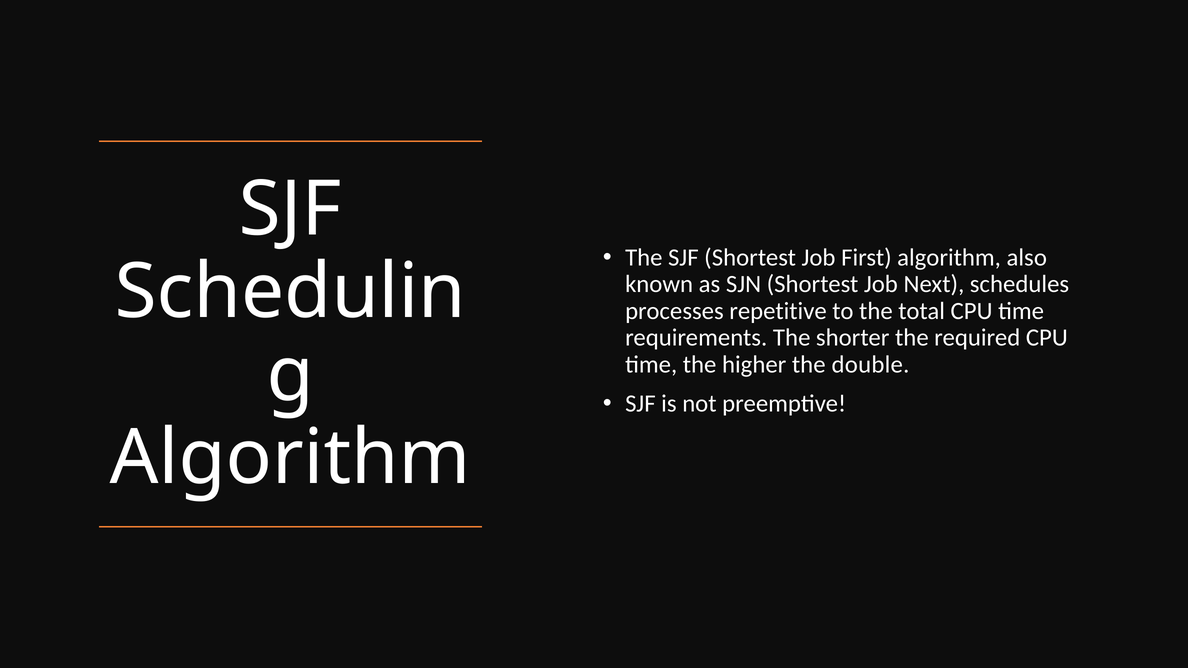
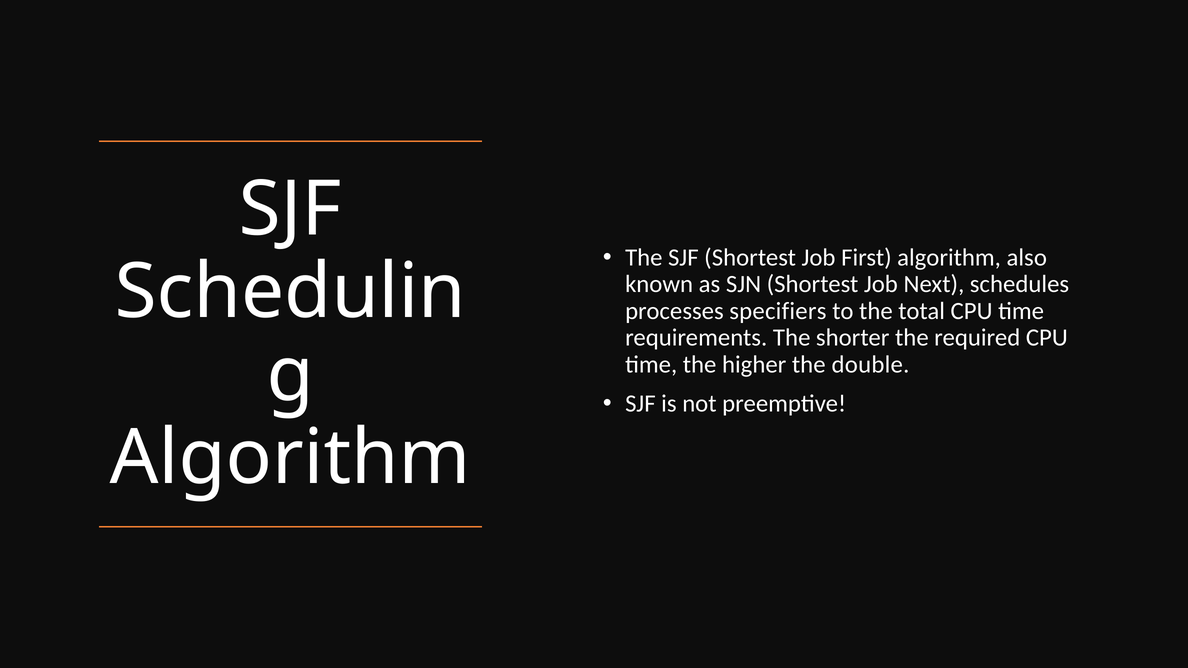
repetitive: repetitive -> specifiers
